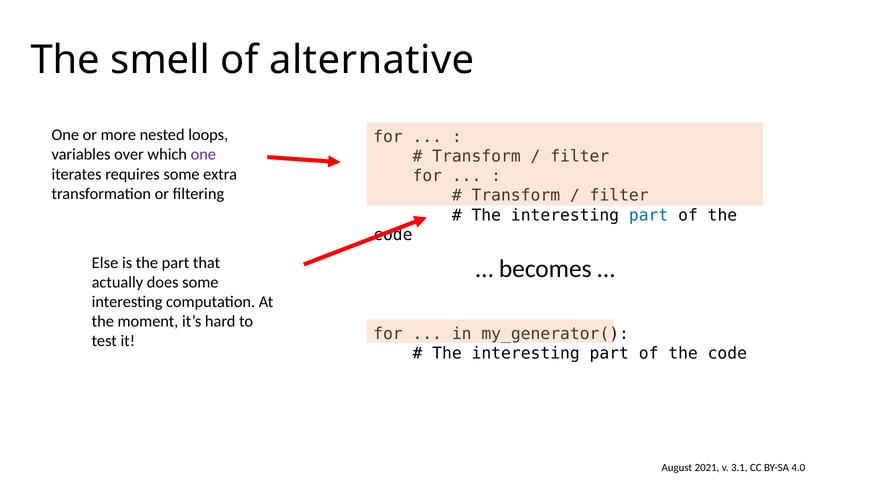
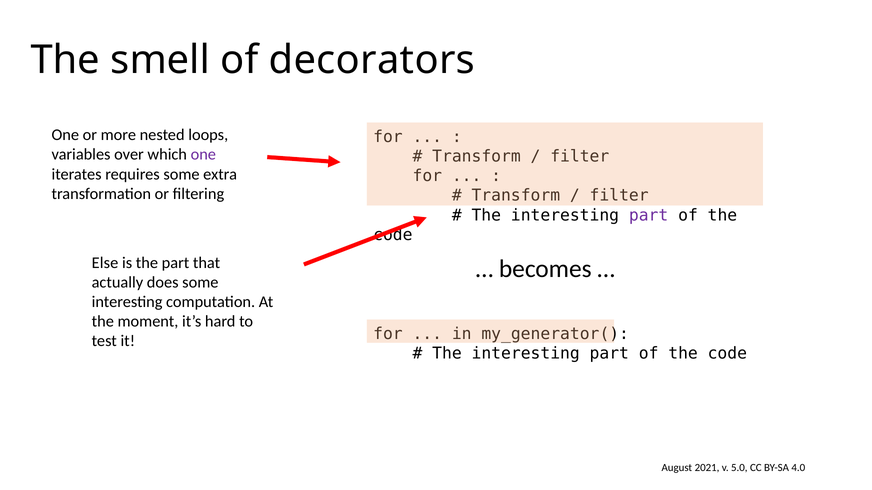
alternative: alternative -> decorators
part at (649, 215) colour: blue -> purple
3.1: 3.1 -> 5.0
